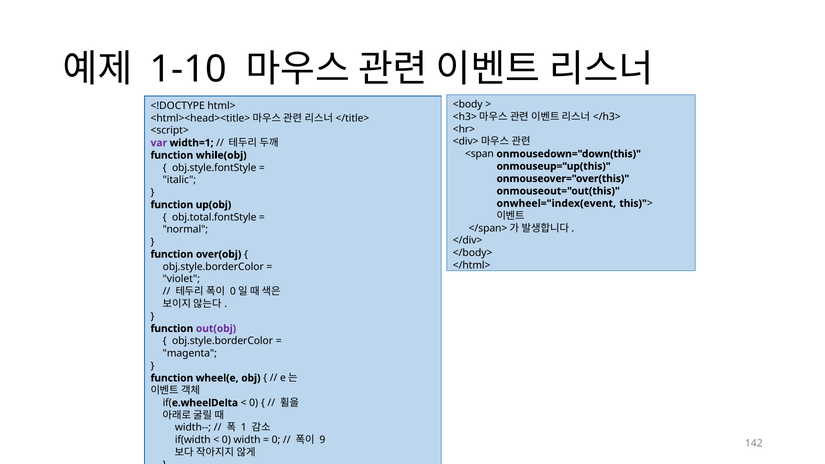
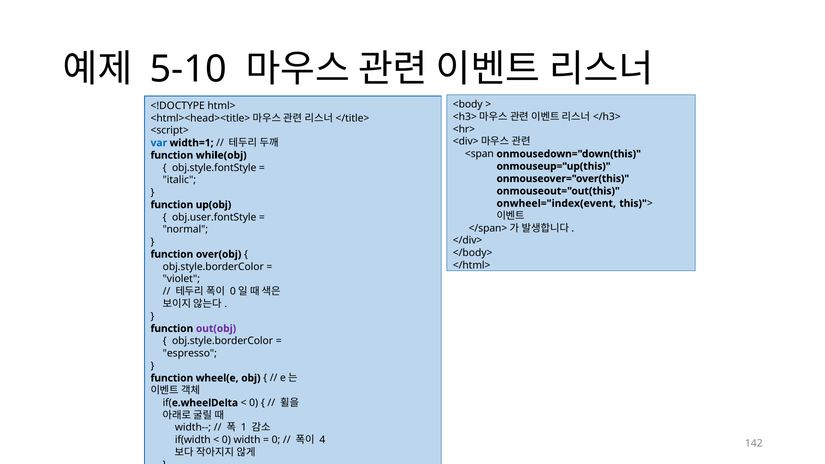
1-10: 1-10 -> 5-10
var colour: purple -> blue
obj.total.fontStyle: obj.total.fontStyle -> obj.user.fontStyle
magenta: magenta -> espresso
9: 9 -> 4
